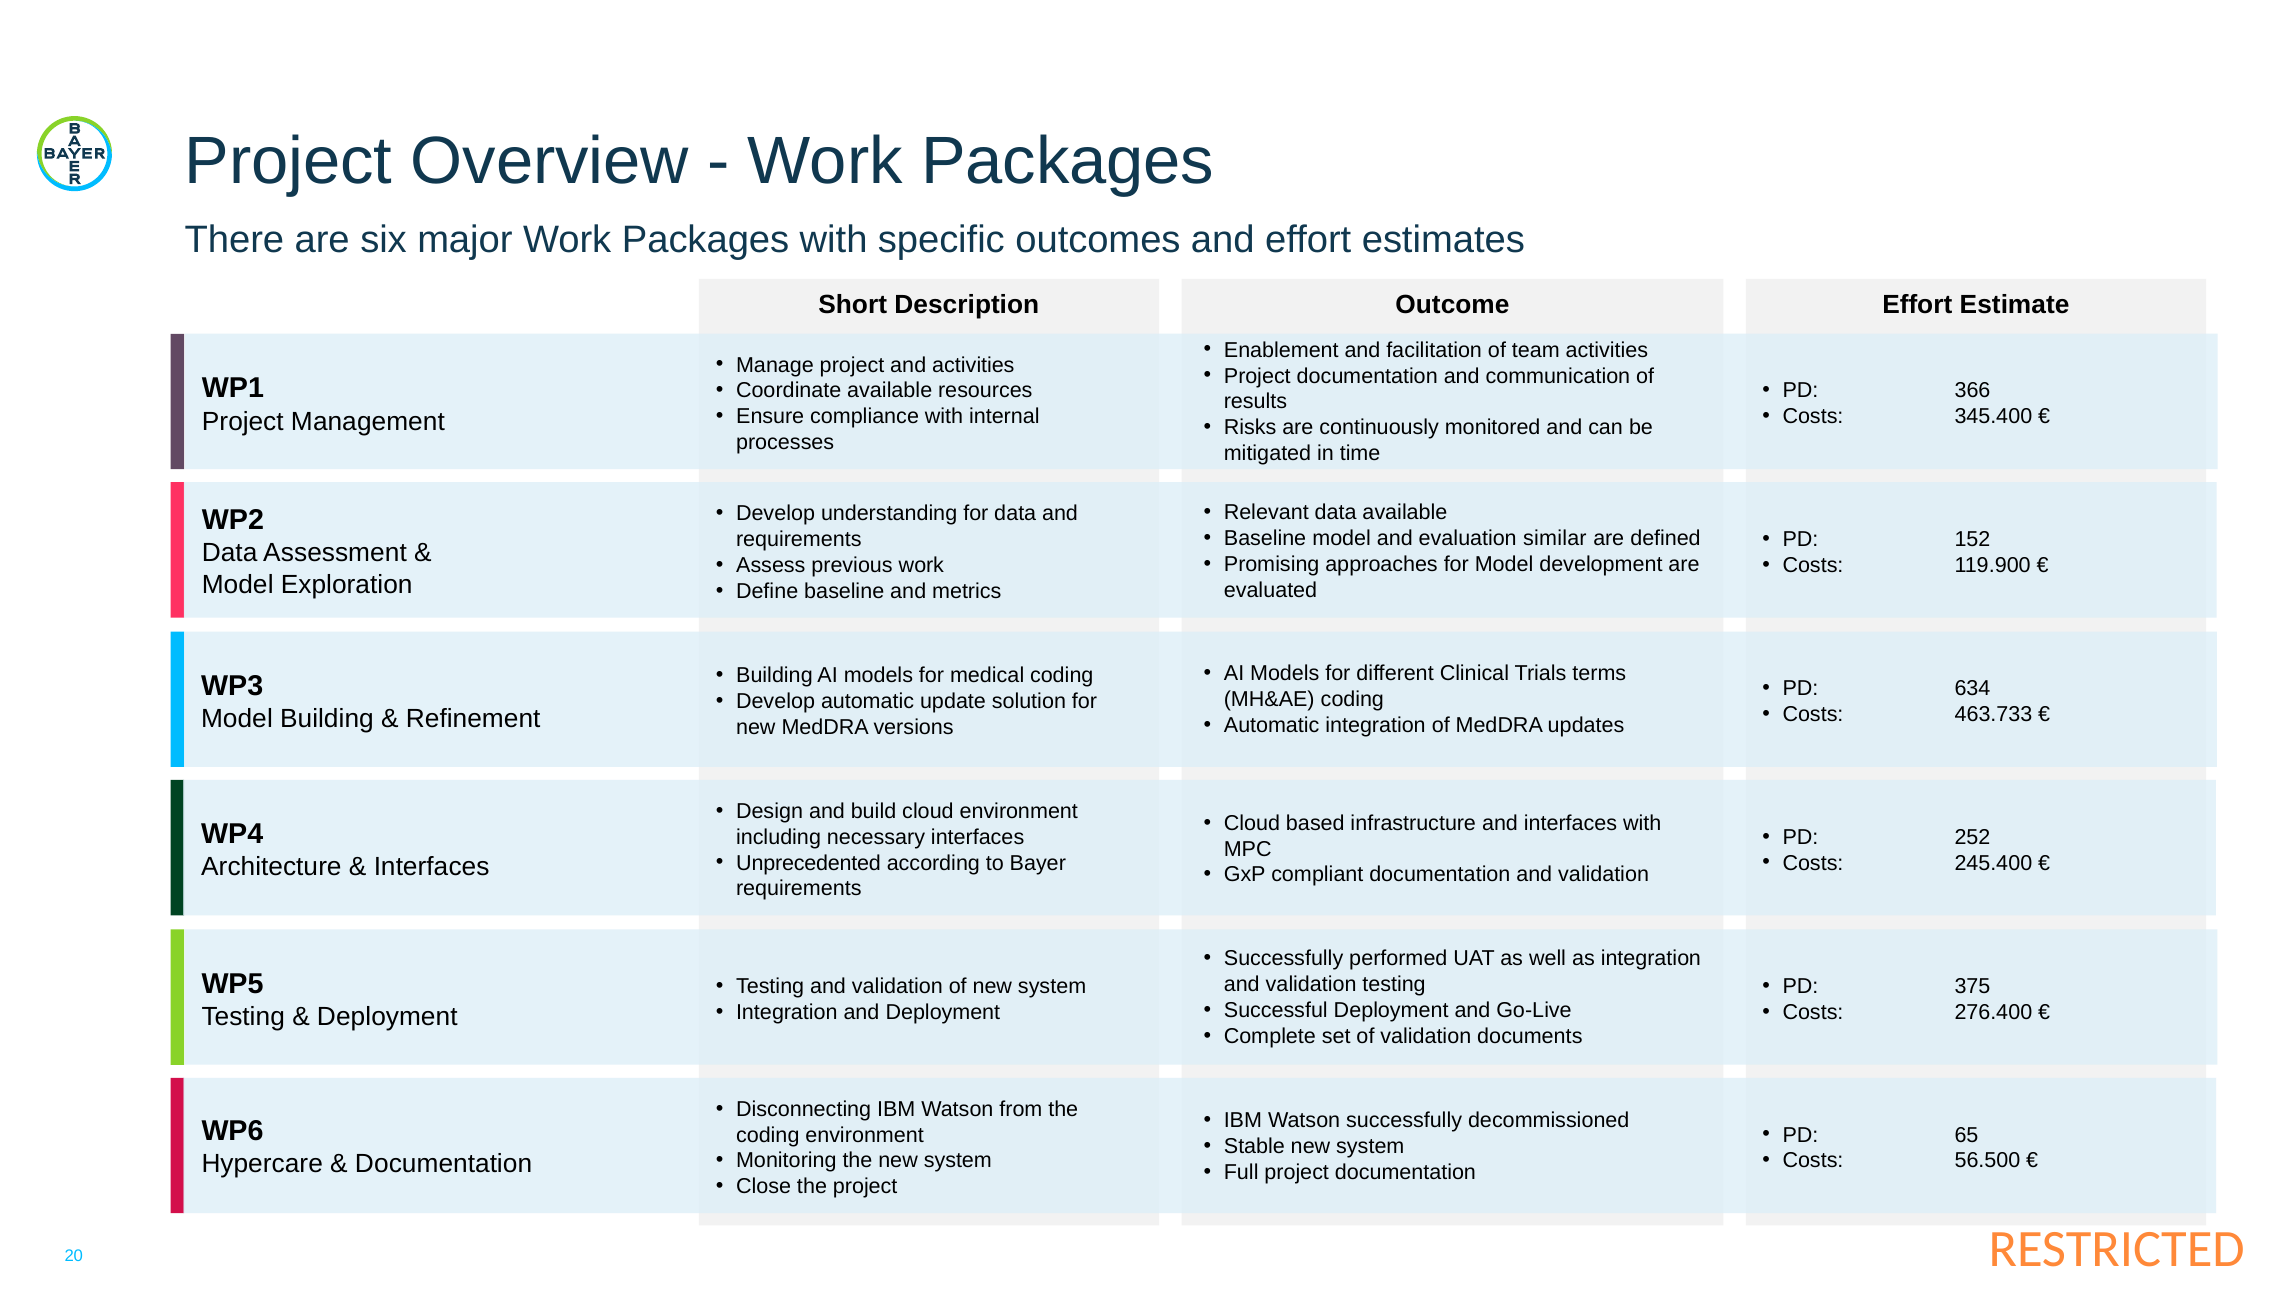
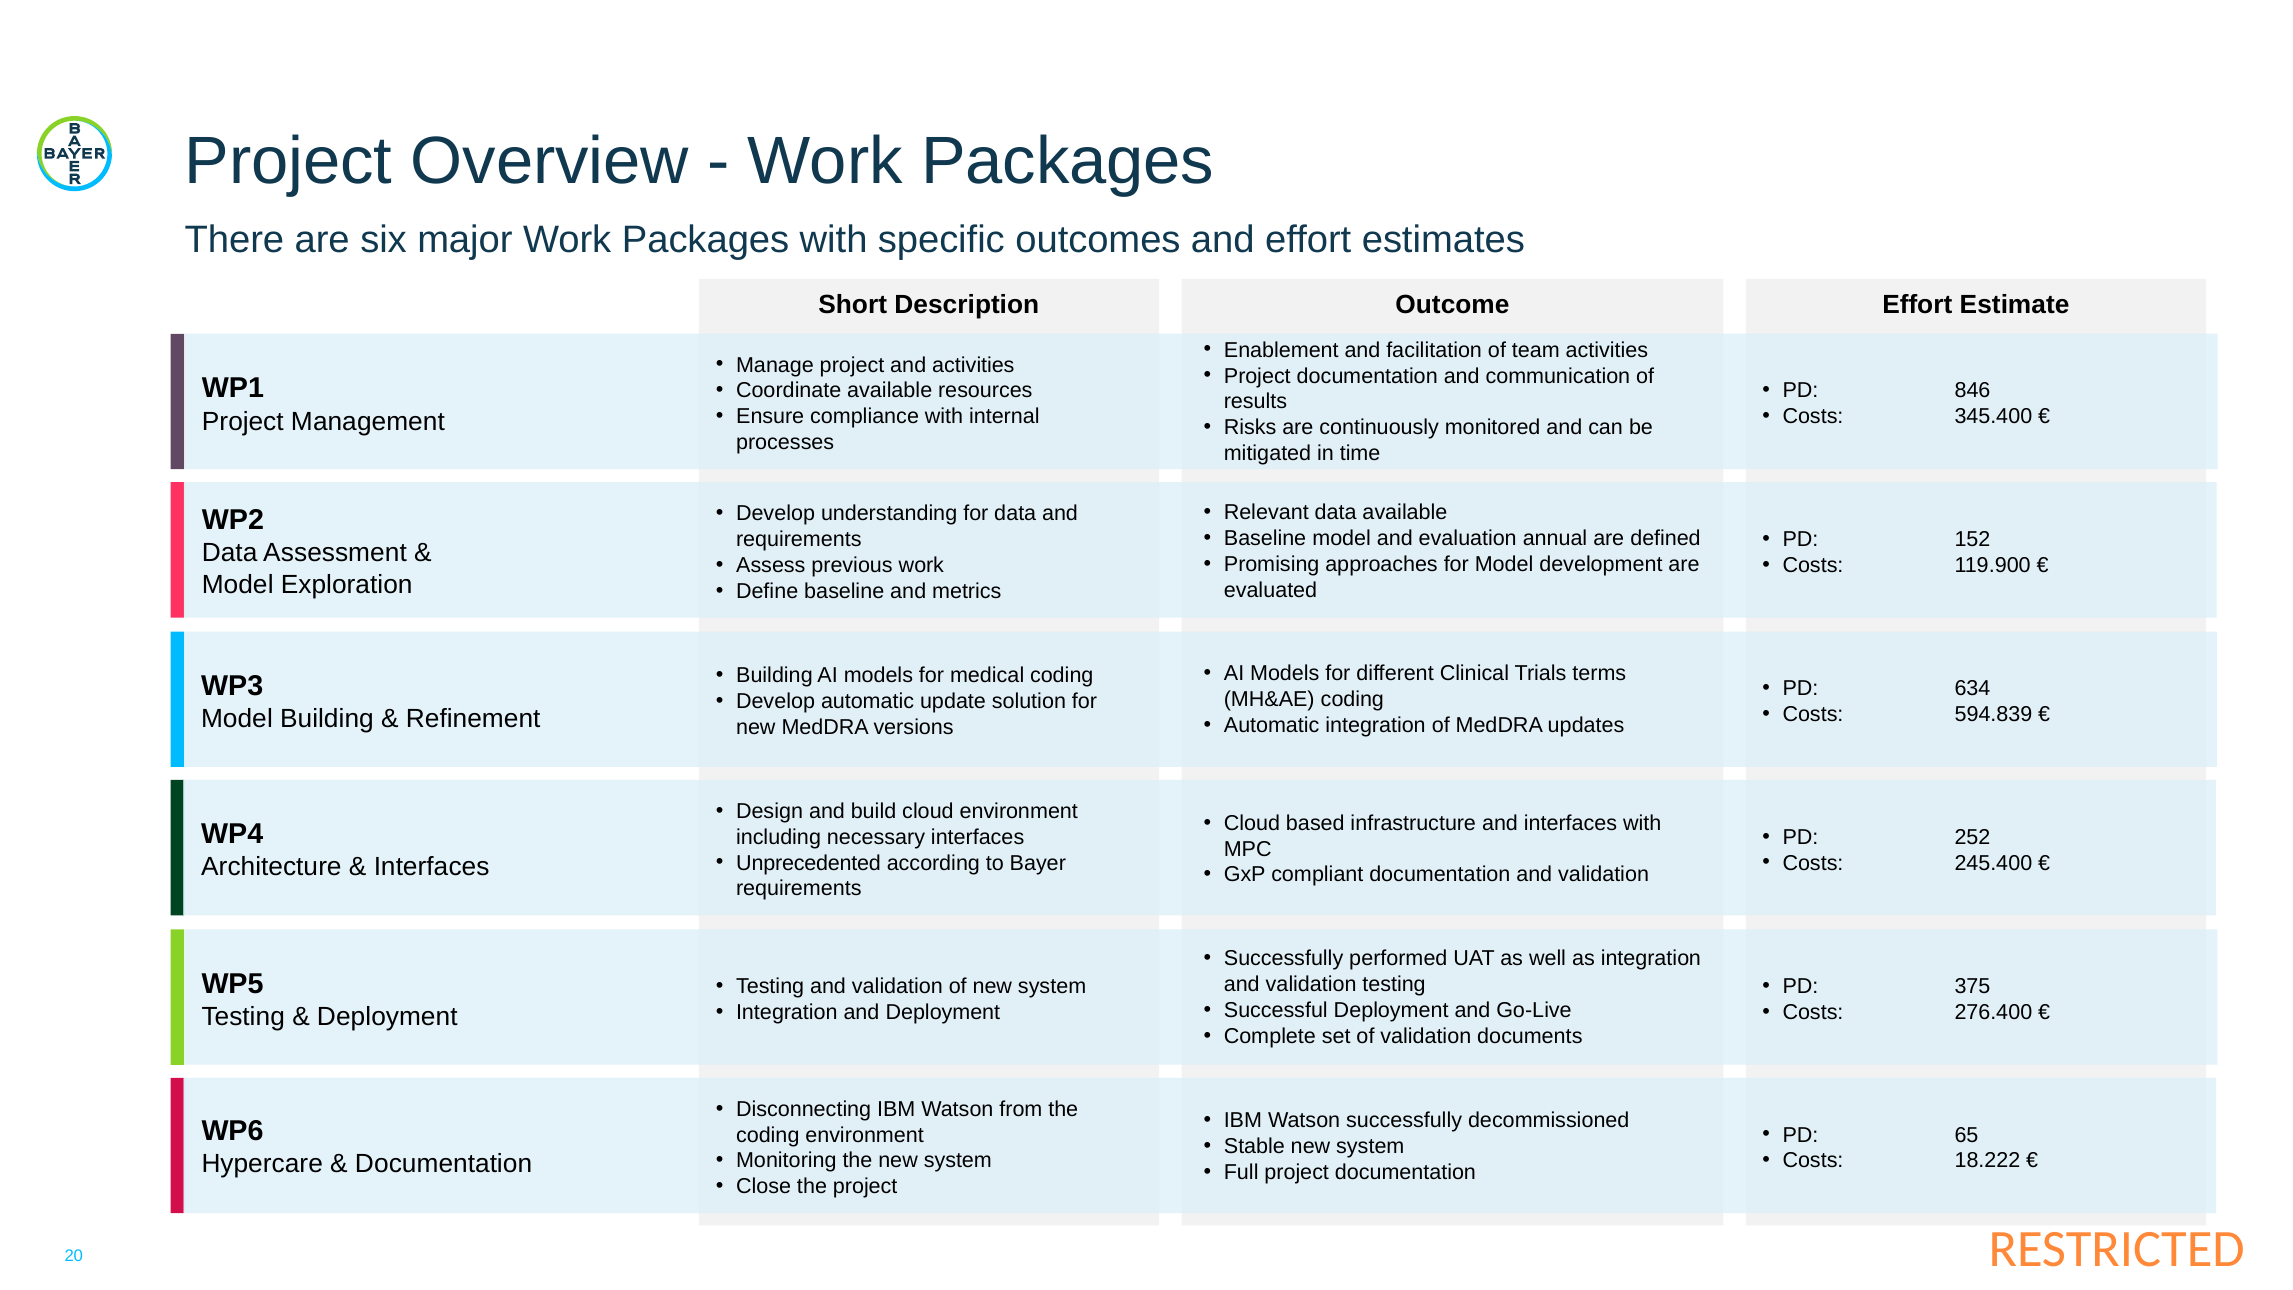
366: 366 -> 846
similar: similar -> annual
463.733: 463.733 -> 594.839
56.500: 56.500 -> 18.222
